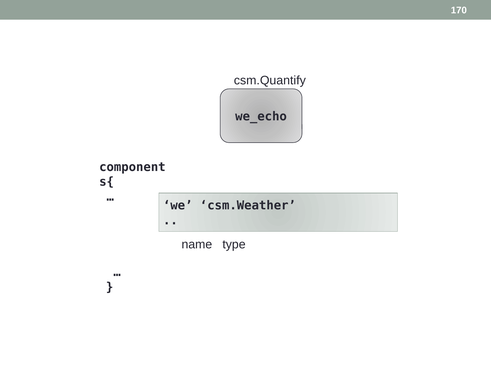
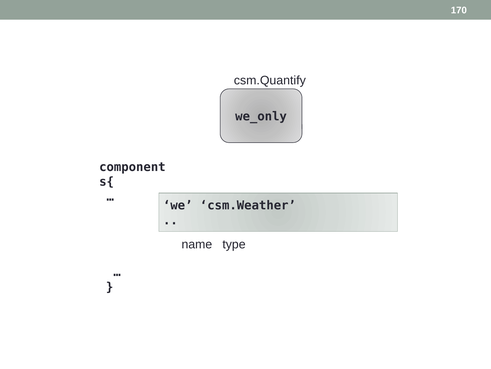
we_echo: we_echo -> we_only
